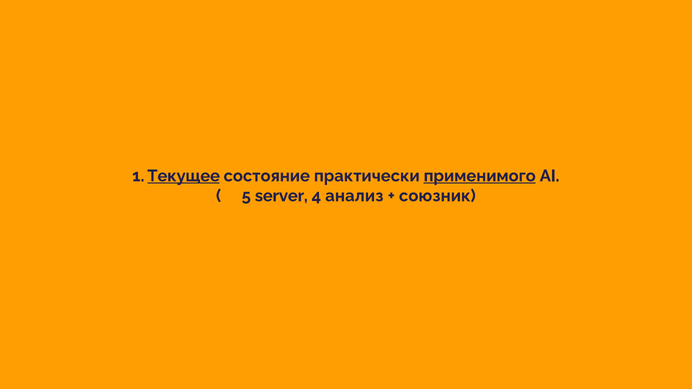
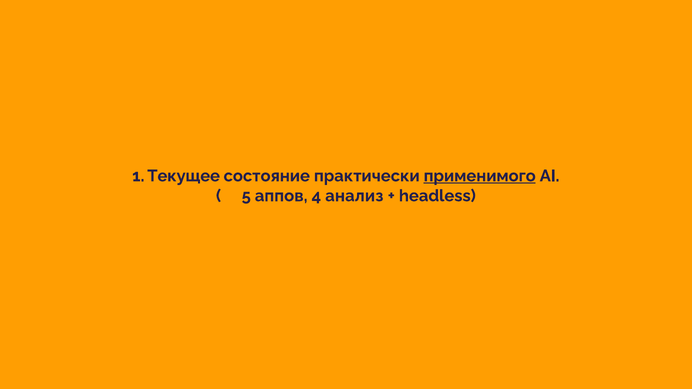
Текущее underline: present -> none
server: server -> аппов
союзник: союзник -> headless
